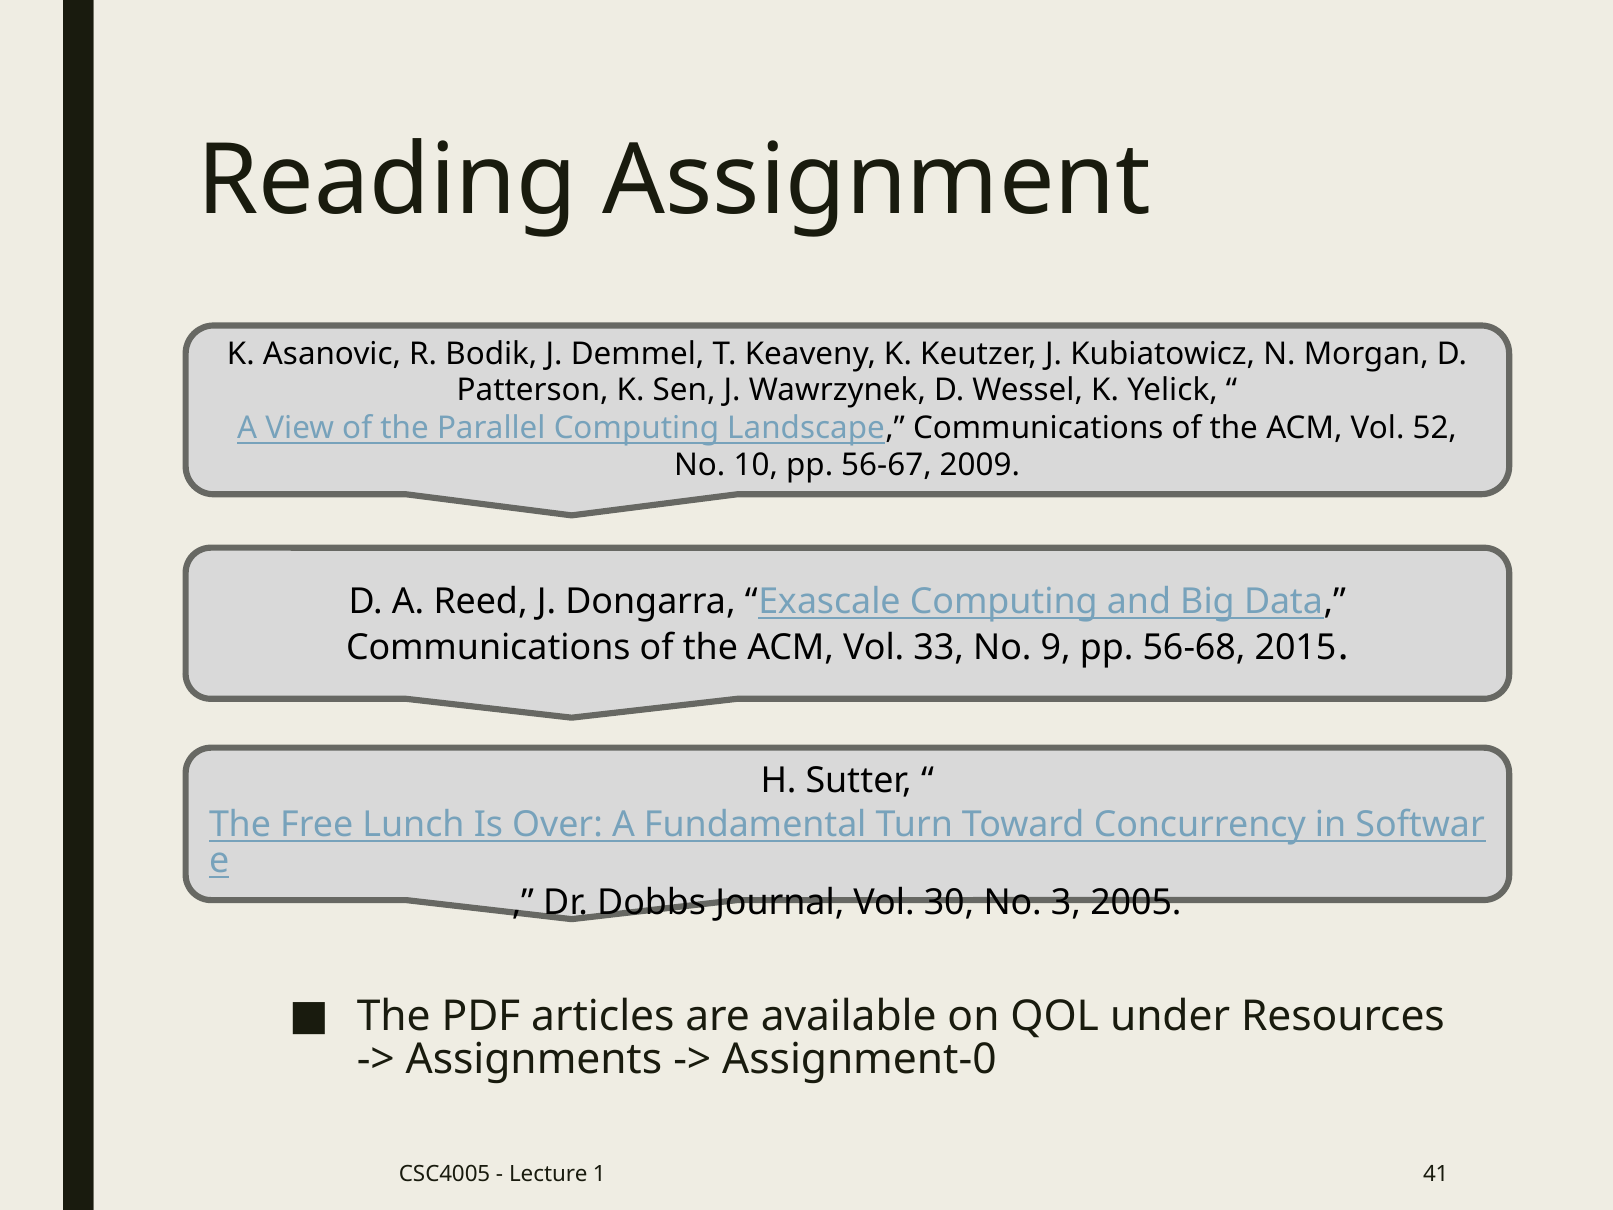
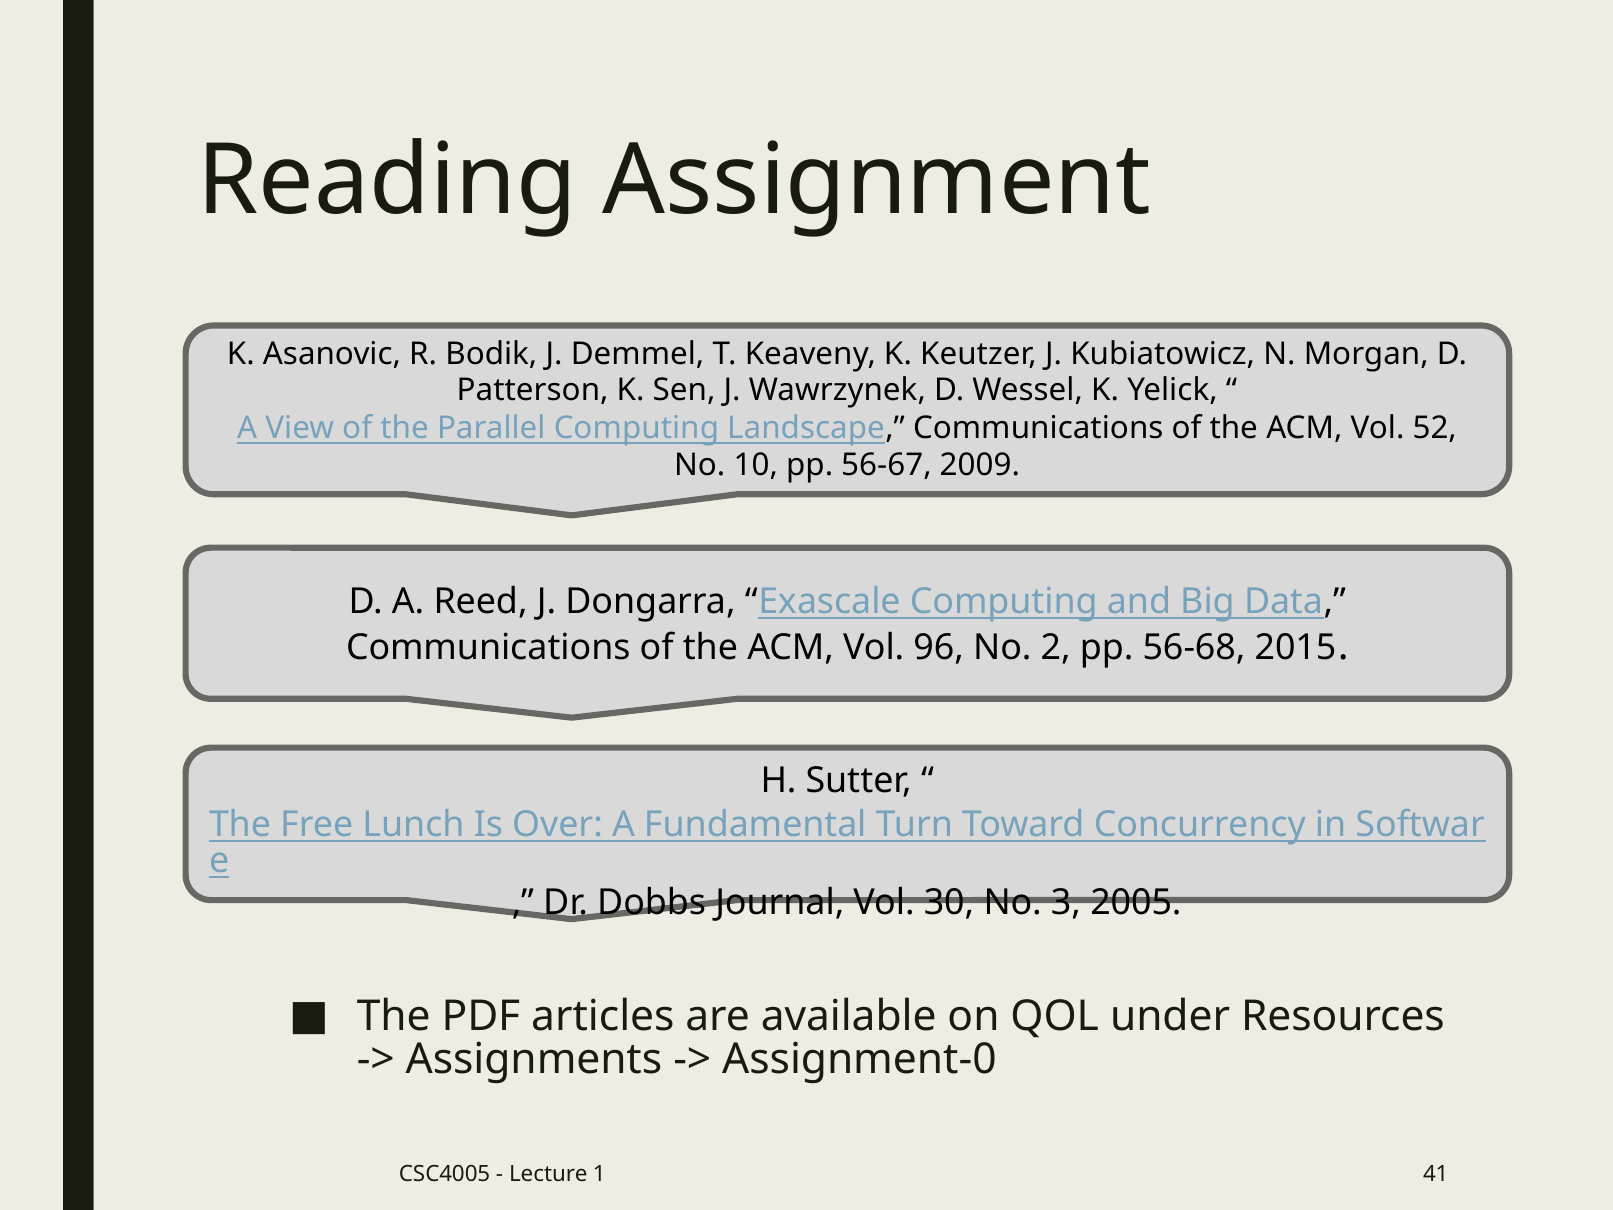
33: 33 -> 96
9: 9 -> 2
